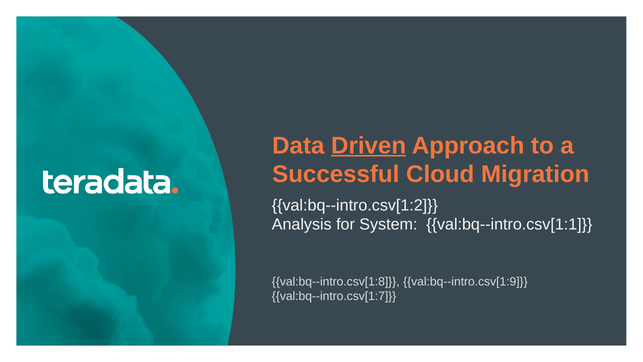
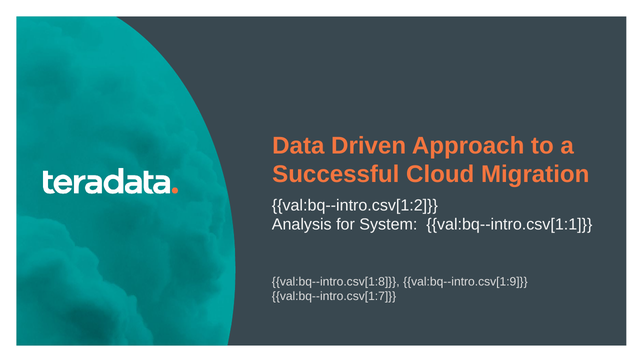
Driven underline: present -> none
